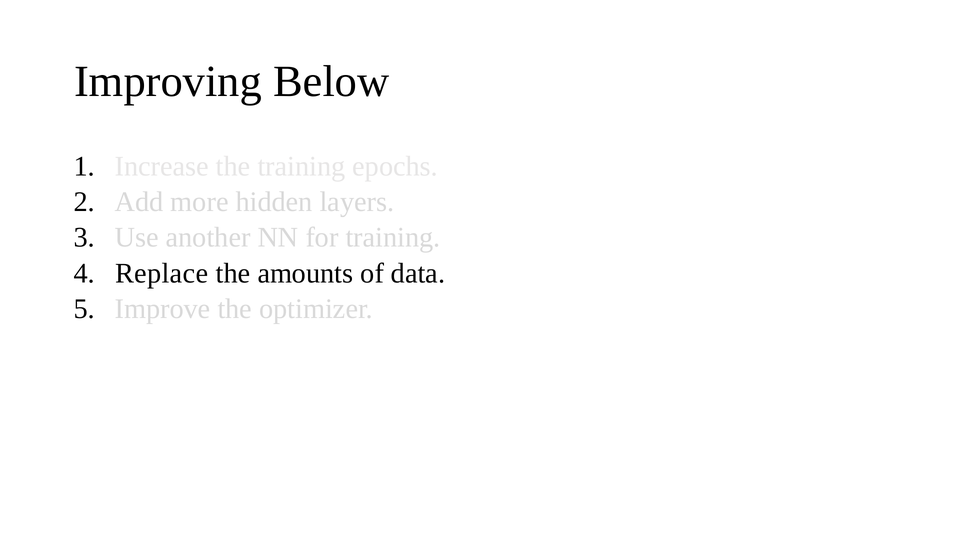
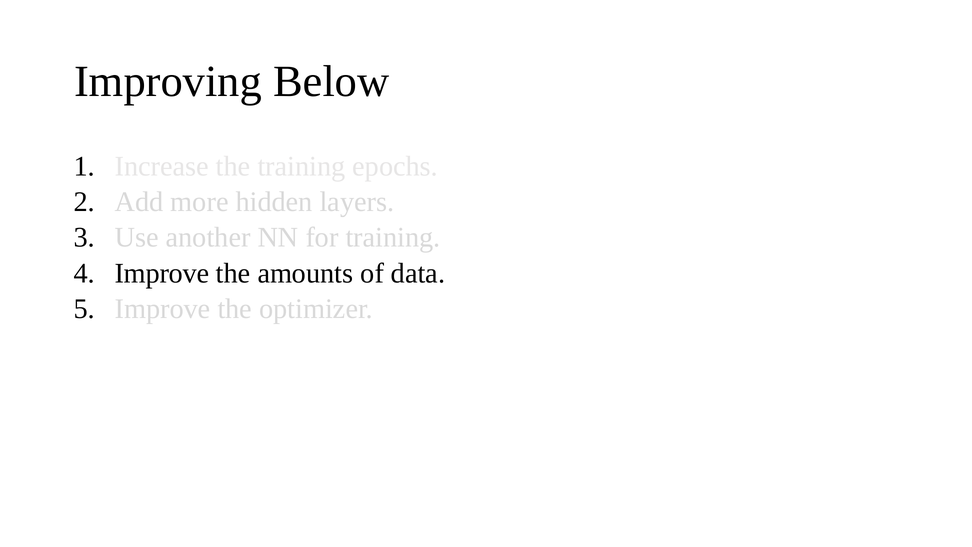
Replace at (162, 273): Replace -> Improve
